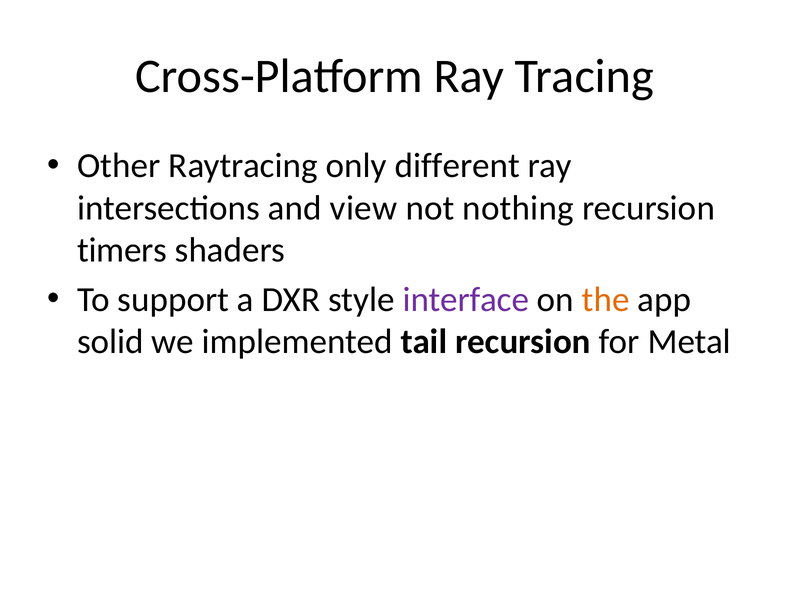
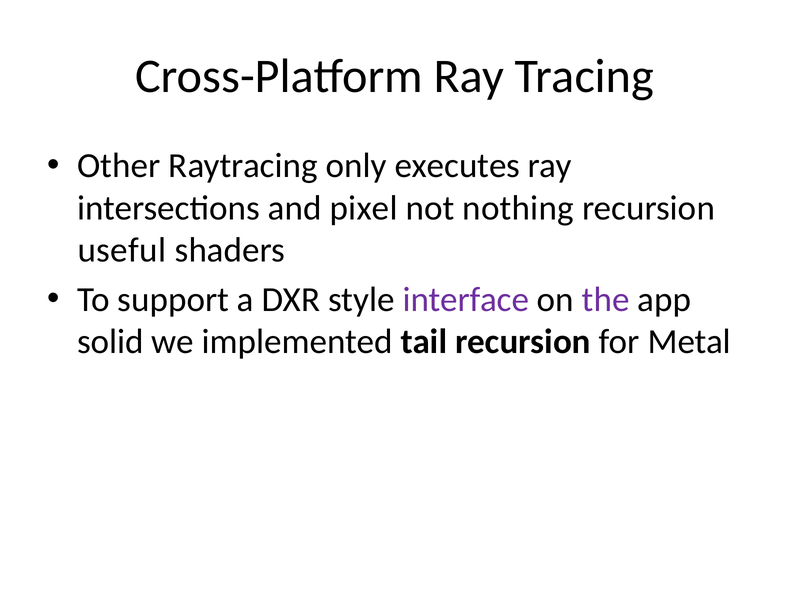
different: different -> executes
view: view -> pixel
timers: timers -> useful
the colour: orange -> purple
